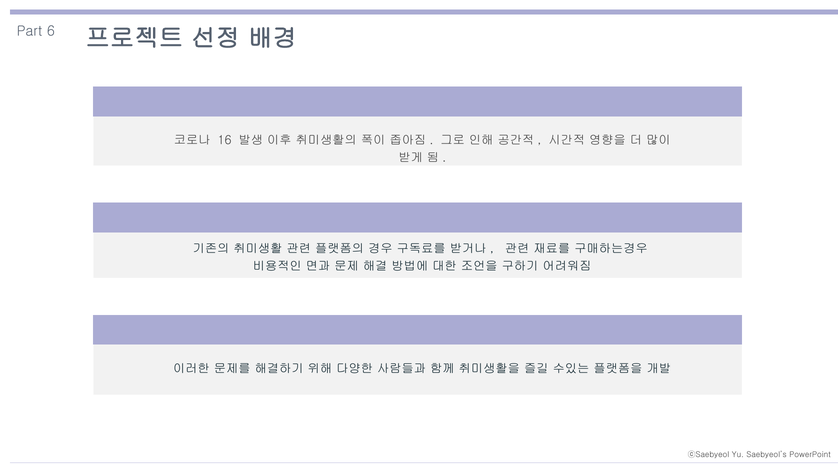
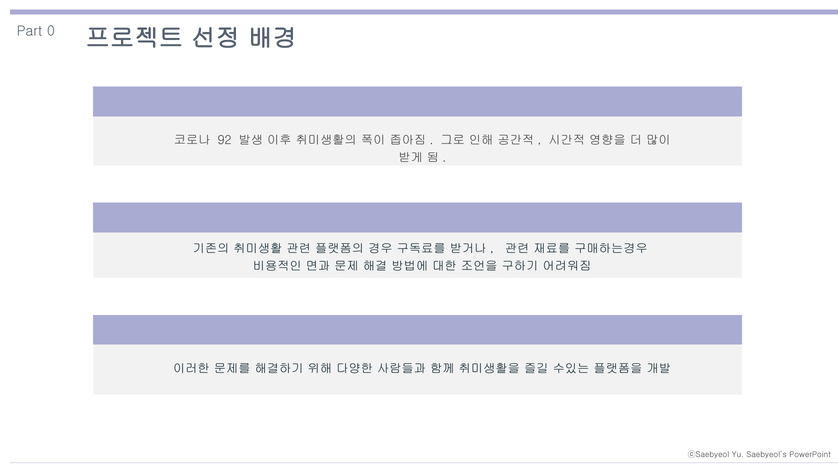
6: 6 -> 0
16: 16 -> 92
